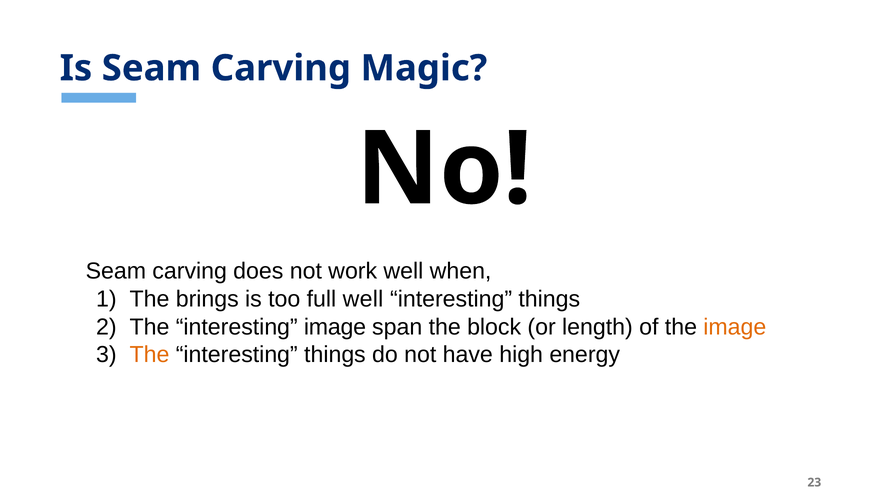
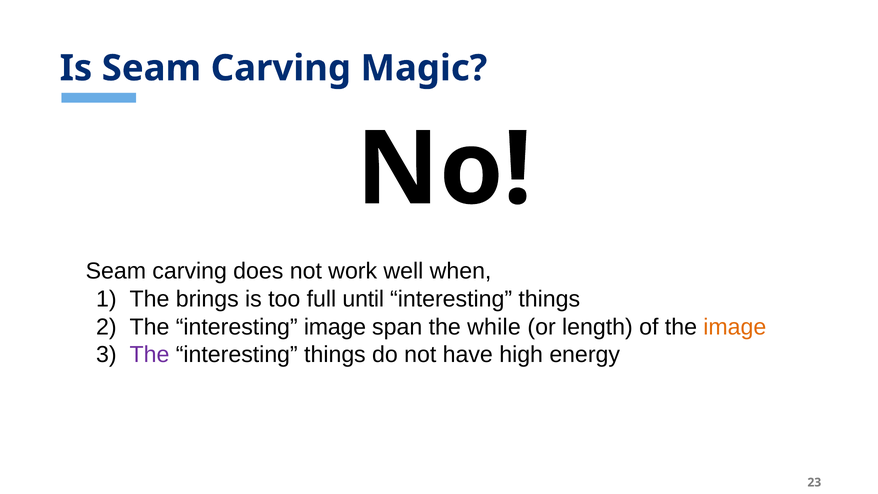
full well: well -> until
block: block -> while
The at (150, 355) colour: orange -> purple
